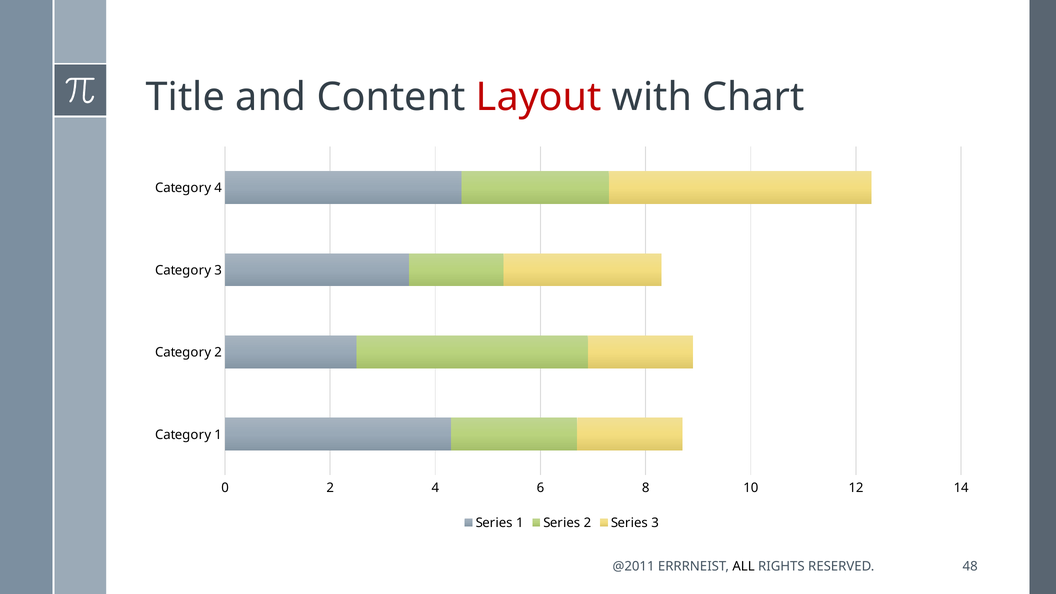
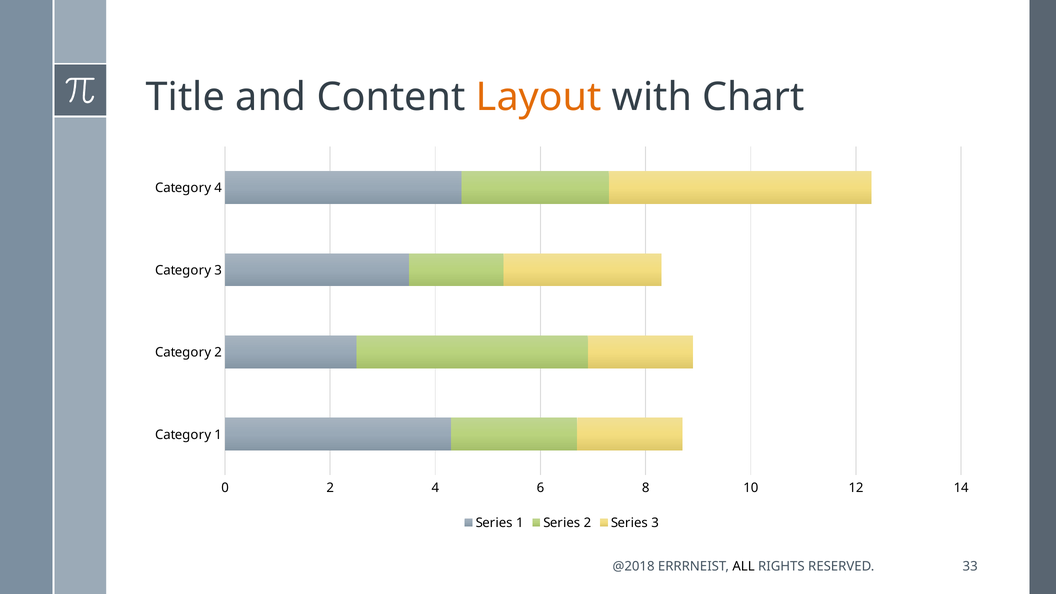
Layout colour: red -> orange
@2011: @2011 -> @2018
48: 48 -> 33
